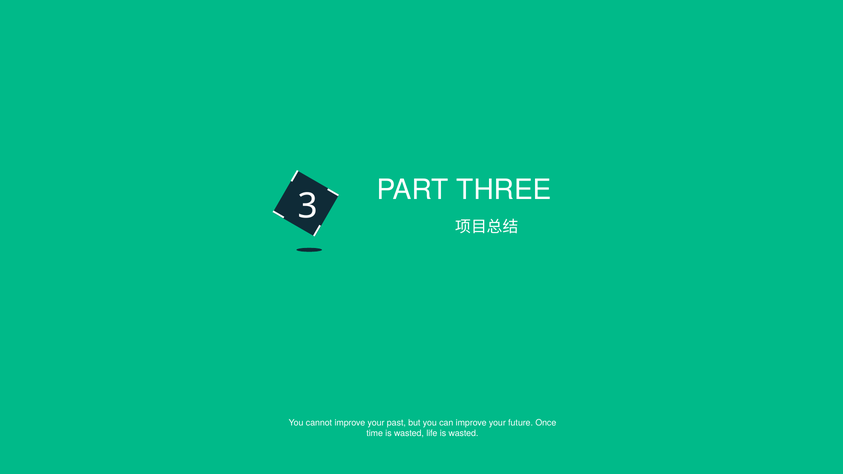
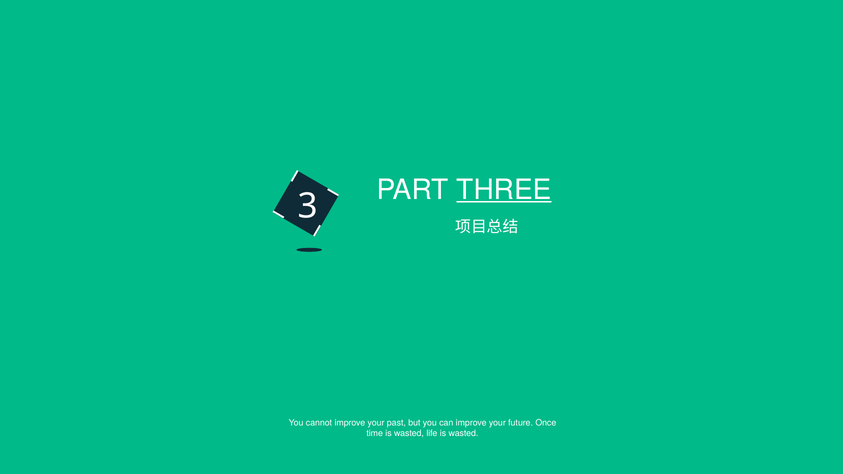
THREE underline: none -> present
